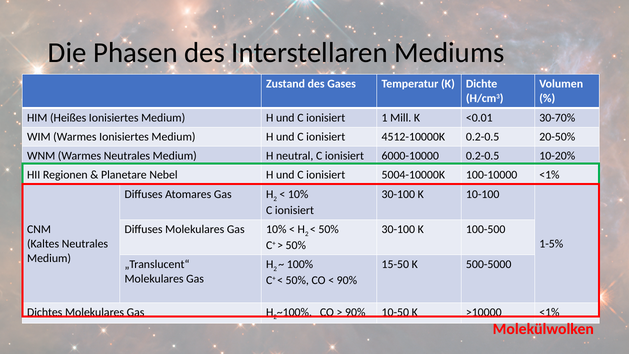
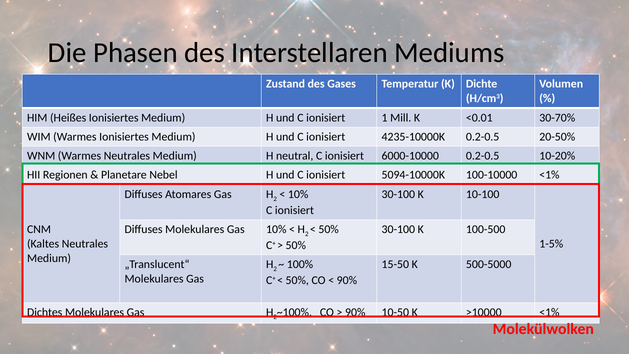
4512-10000K: 4512-10000K -> 4235-10000K
5004-10000K: 5004-10000K -> 5094-10000K
